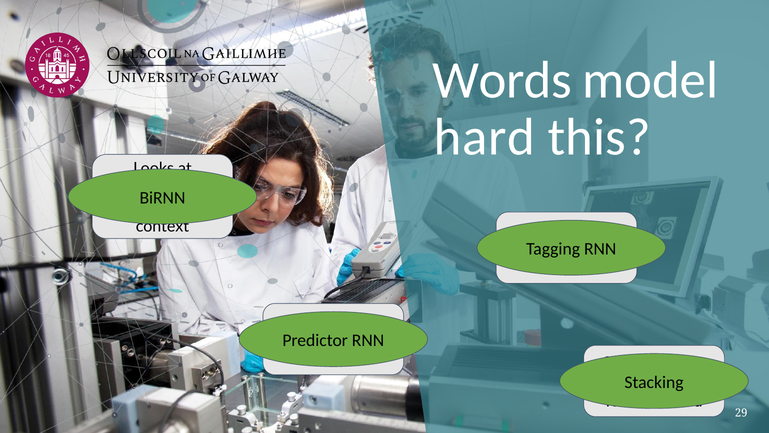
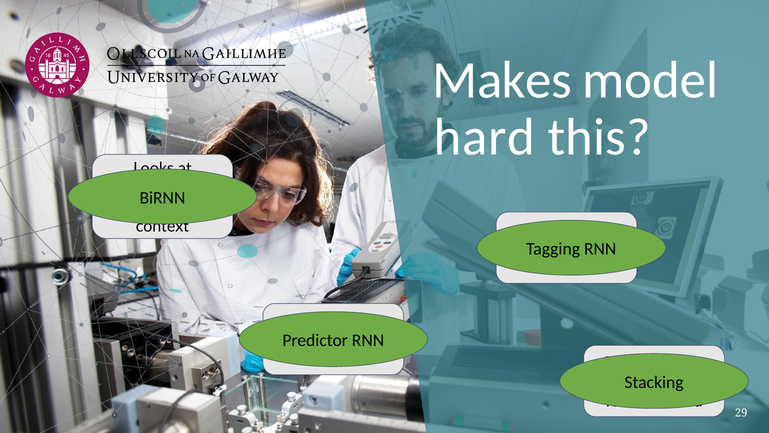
Words: Words -> Makes
